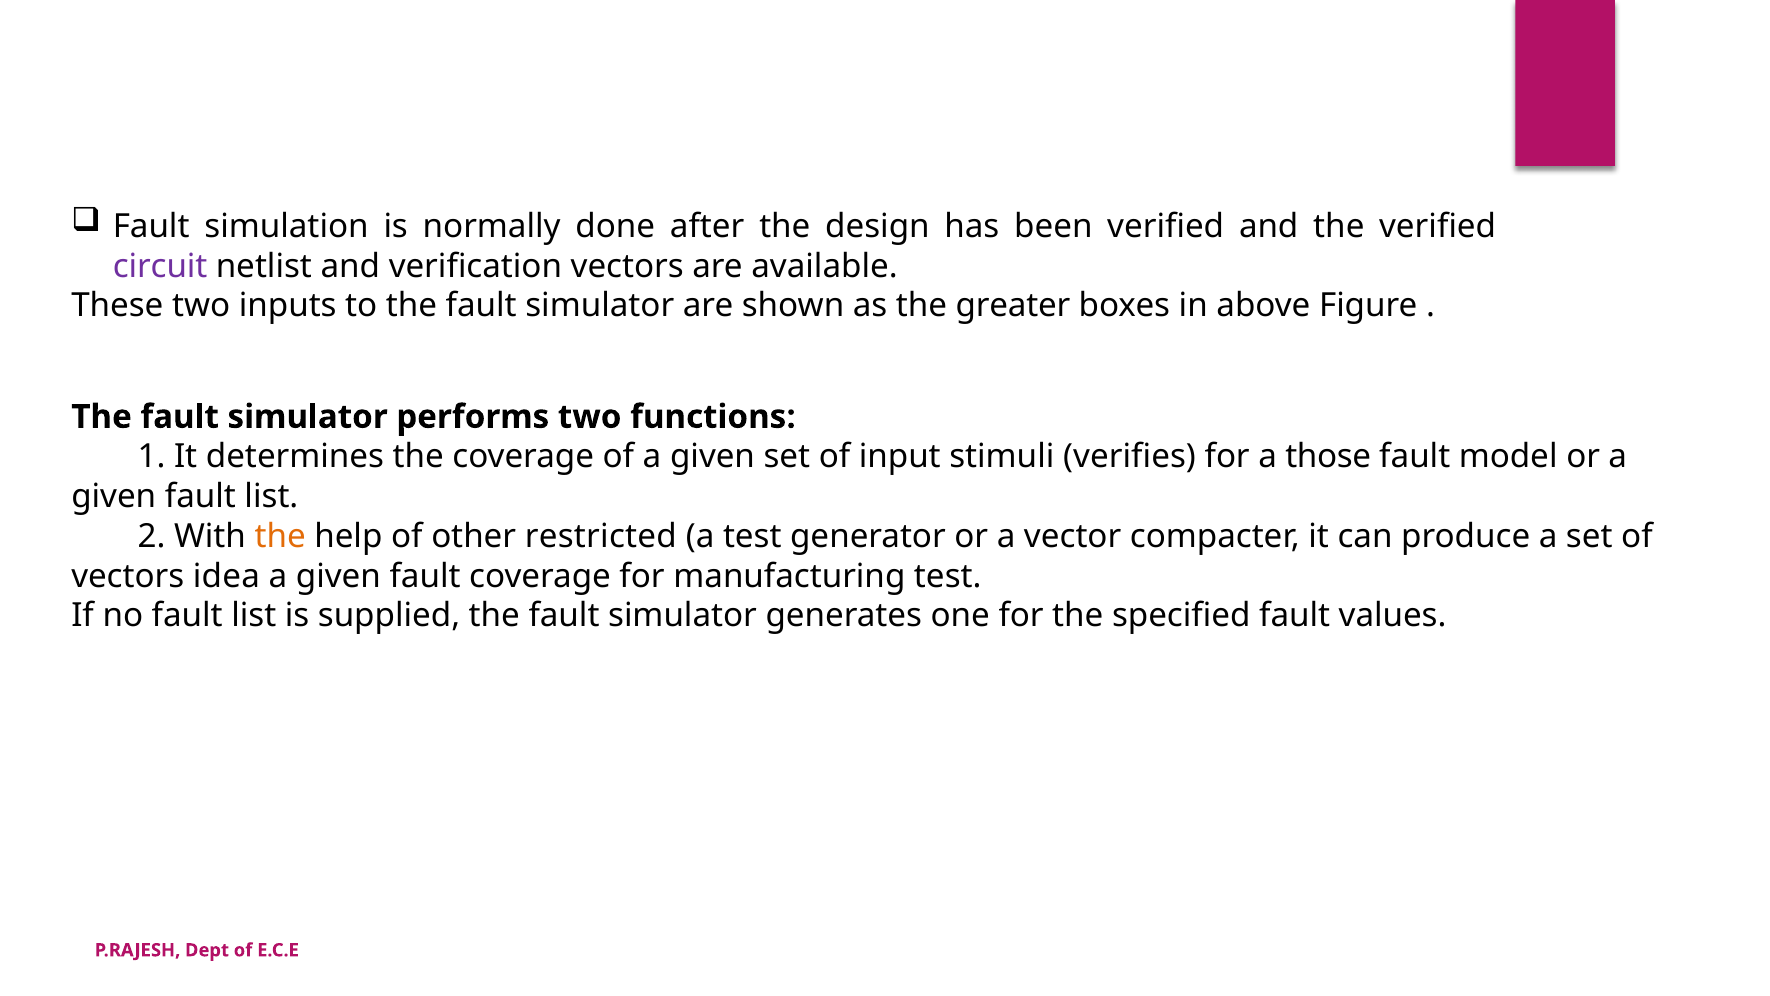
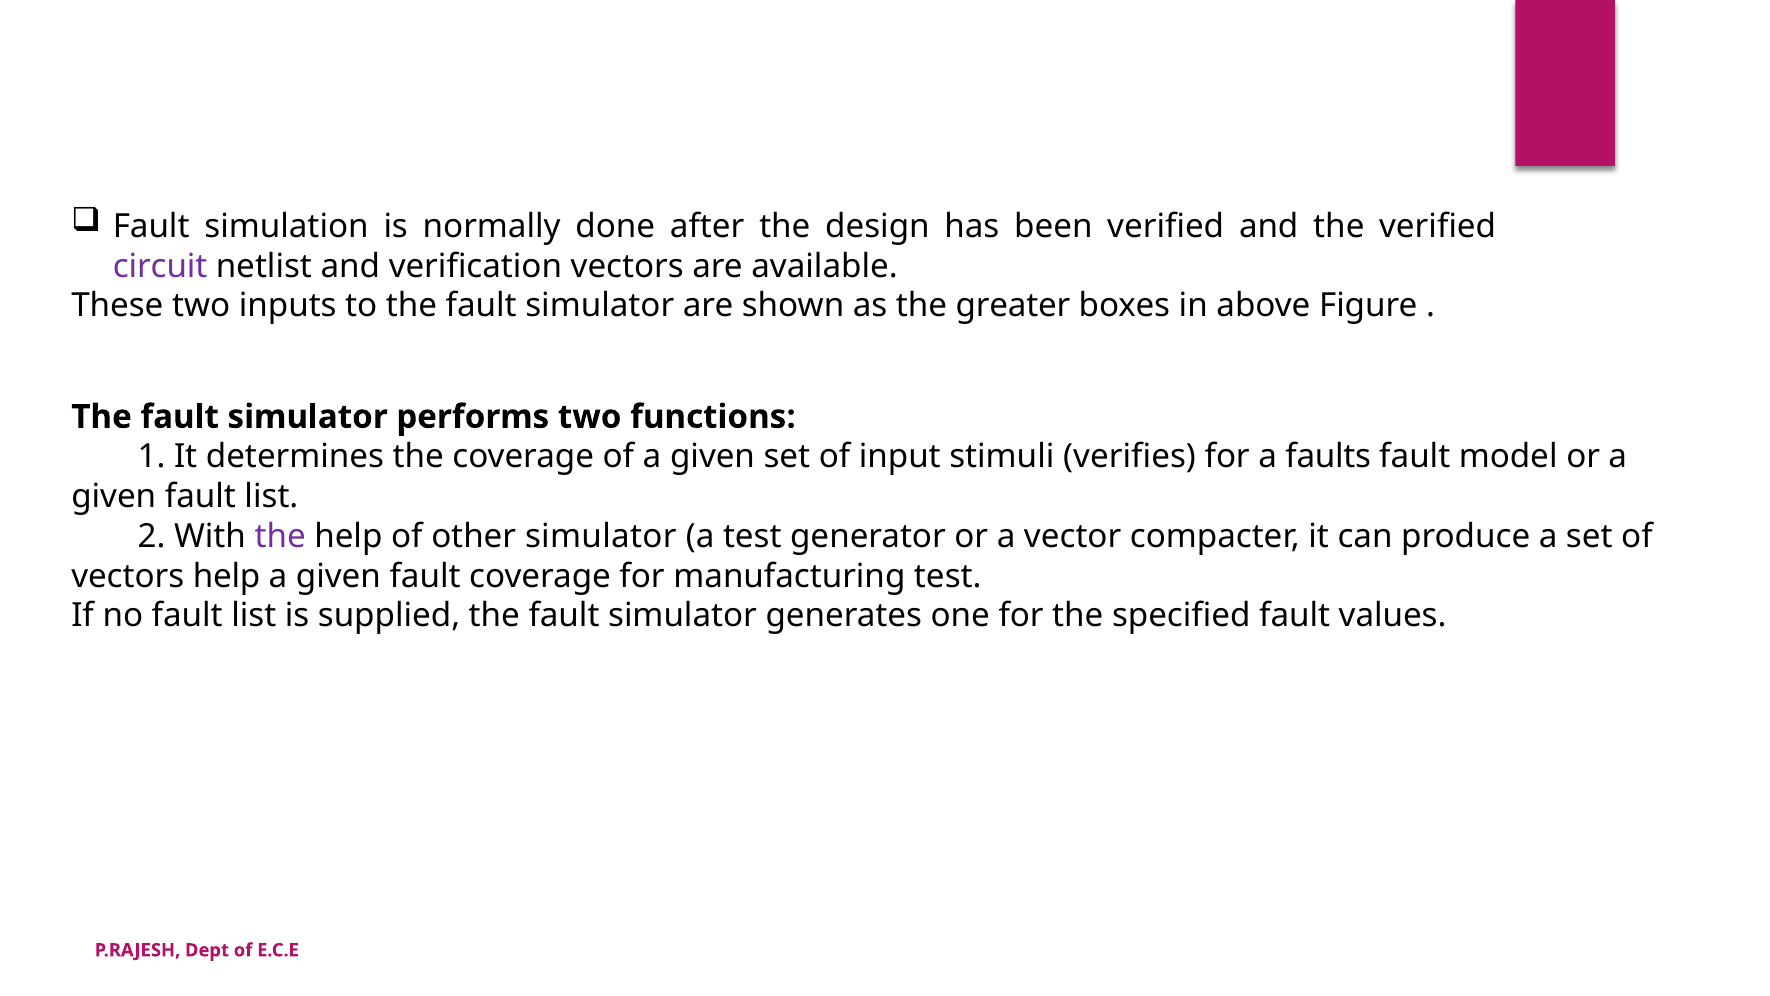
those: those -> faults
the at (280, 536) colour: orange -> purple
other restricted: restricted -> simulator
vectors idea: idea -> help
